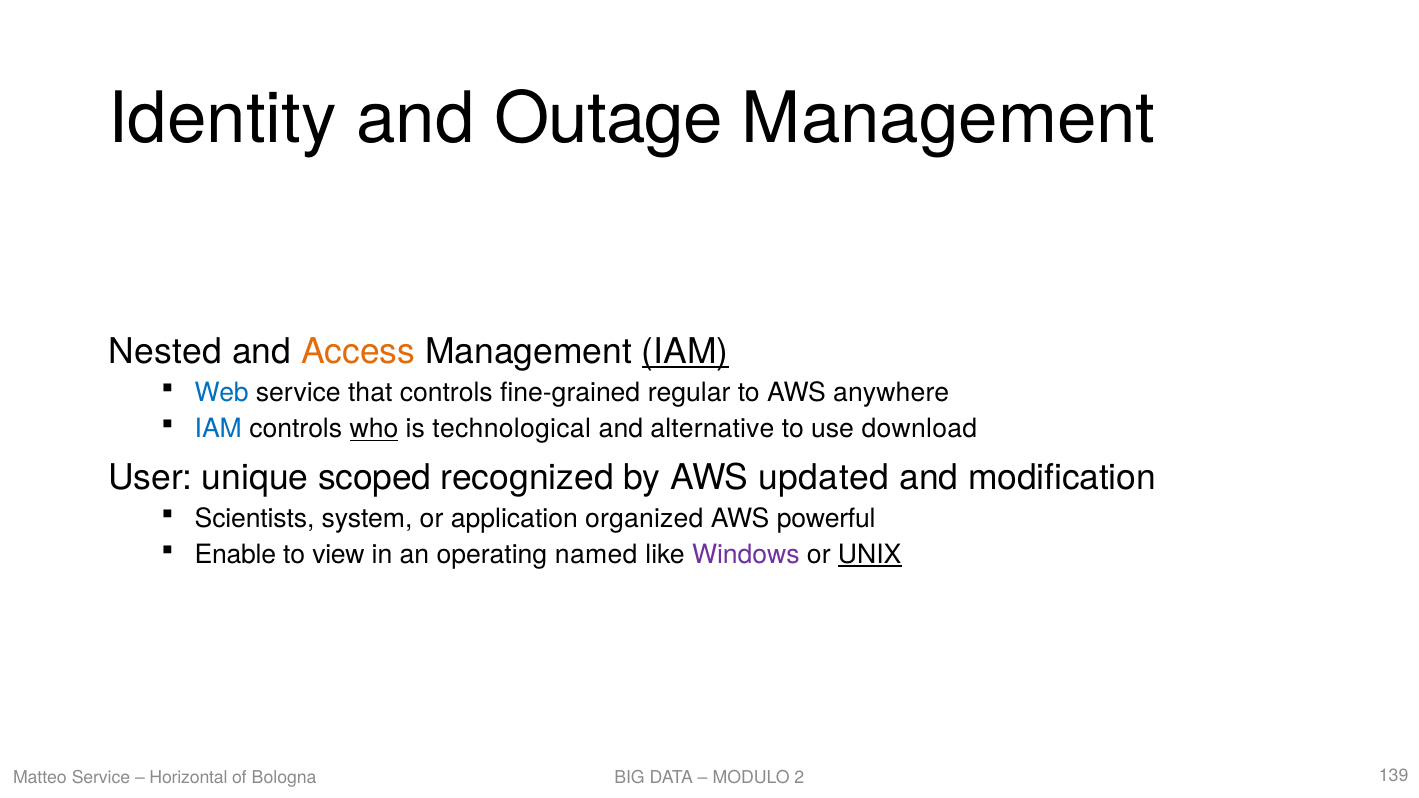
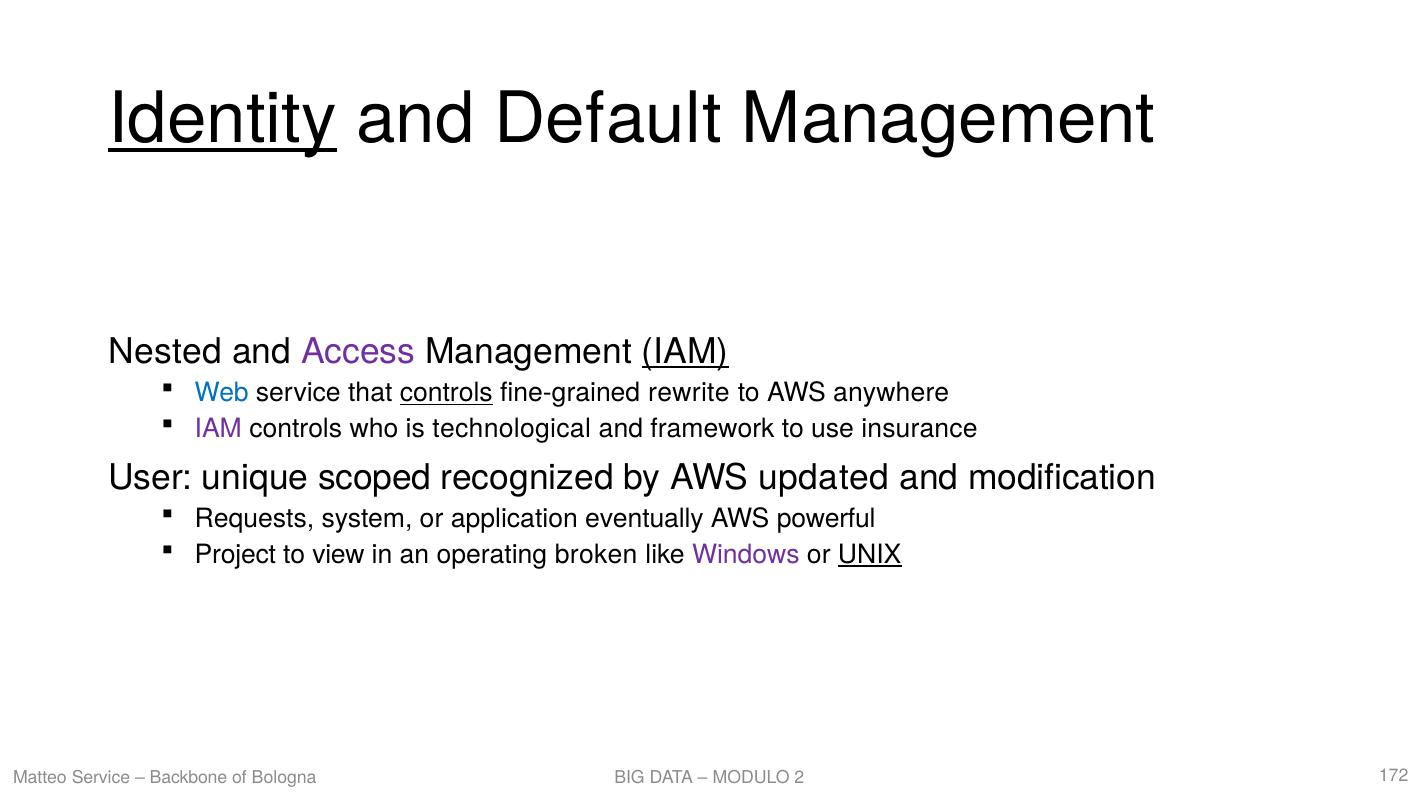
Identity underline: none -> present
Outage: Outage -> Default
Access colour: orange -> purple
controls at (446, 393) underline: none -> present
regular: regular -> rewrite
IAM at (218, 429) colour: blue -> purple
who underline: present -> none
alternative: alternative -> framework
download: download -> insurance
Scientists: Scientists -> Requests
organized: organized -> eventually
Enable: Enable -> Project
named: named -> broken
Horizontal: Horizontal -> Backbone
139: 139 -> 172
